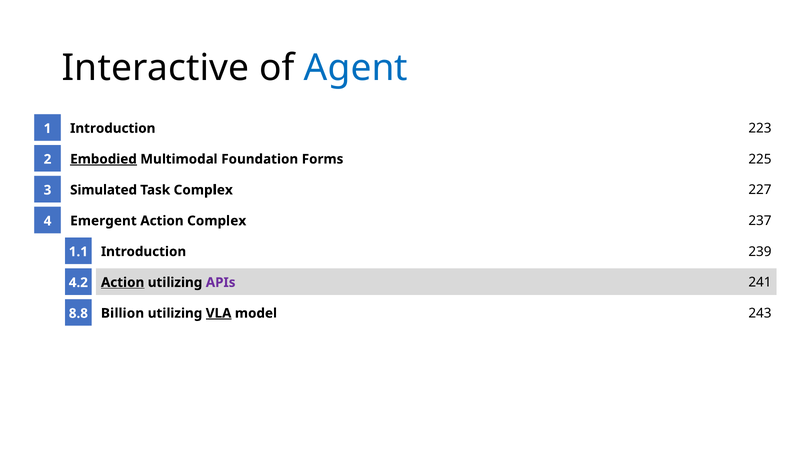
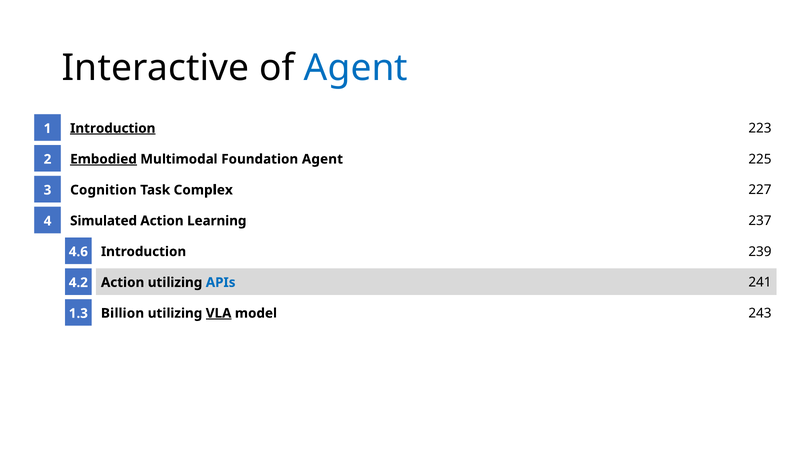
Introduction at (113, 128) underline: none -> present
Foundation Forms: Forms -> Agent
Simulated: Simulated -> Cognition
Emergent: Emergent -> Simulated
Action Complex: Complex -> Learning
1.1: 1.1 -> 4.6
Action at (123, 283) underline: present -> none
APIs colour: purple -> blue
8.8: 8.8 -> 1.3
